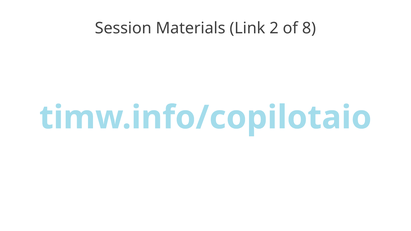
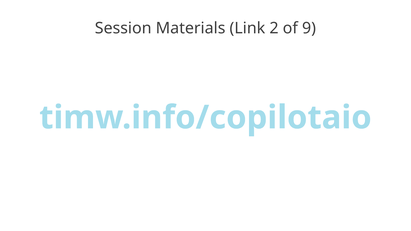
8: 8 -> 9
